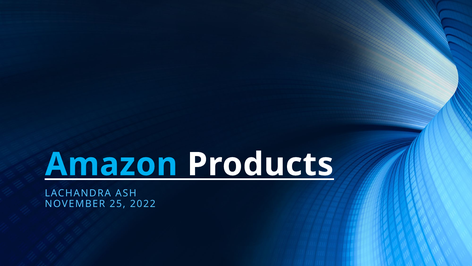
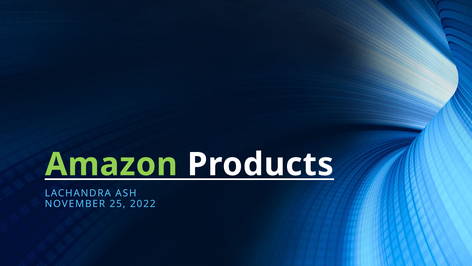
Amazon colour: light blue -> light green
